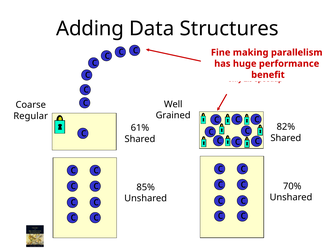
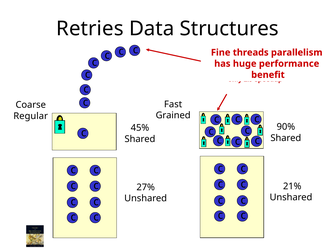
Adding: Adding -> Retries
making: making -> threads
Well: Well -> Fast
82%: 82% -> 90%
61%: 61% -> 45%
70%: 70% -> 21%
85%: 85% -> 27%
